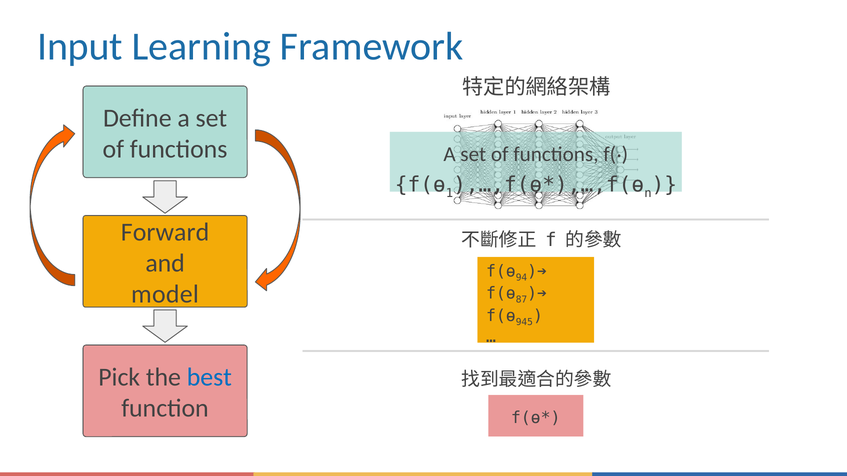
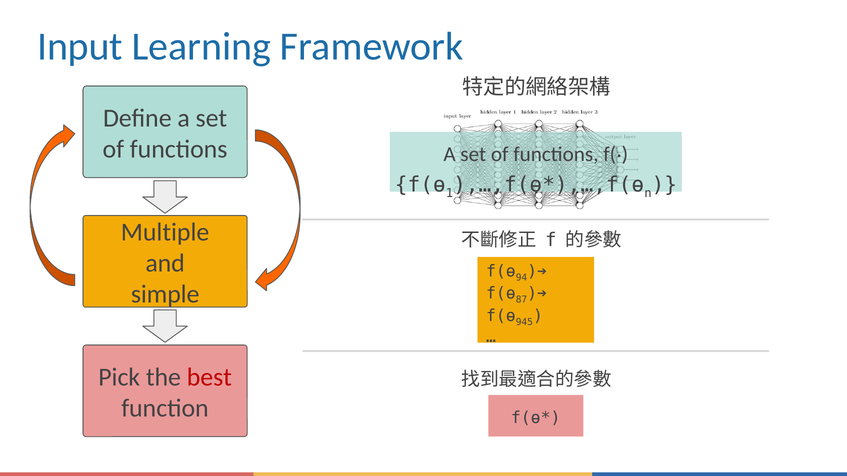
Forward: Forward -> Multiple
model: model -> simple
best colour: blue -> red
